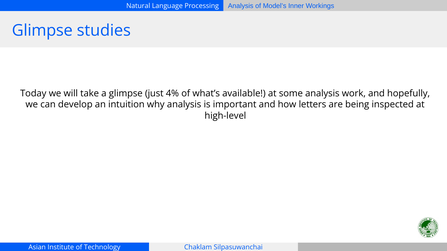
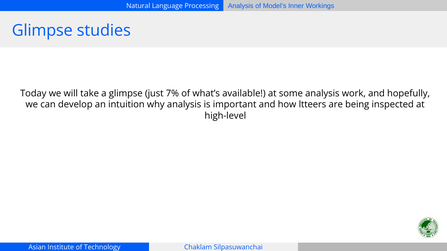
4%: 4% -> 7%
letters: letters -> ltteers
